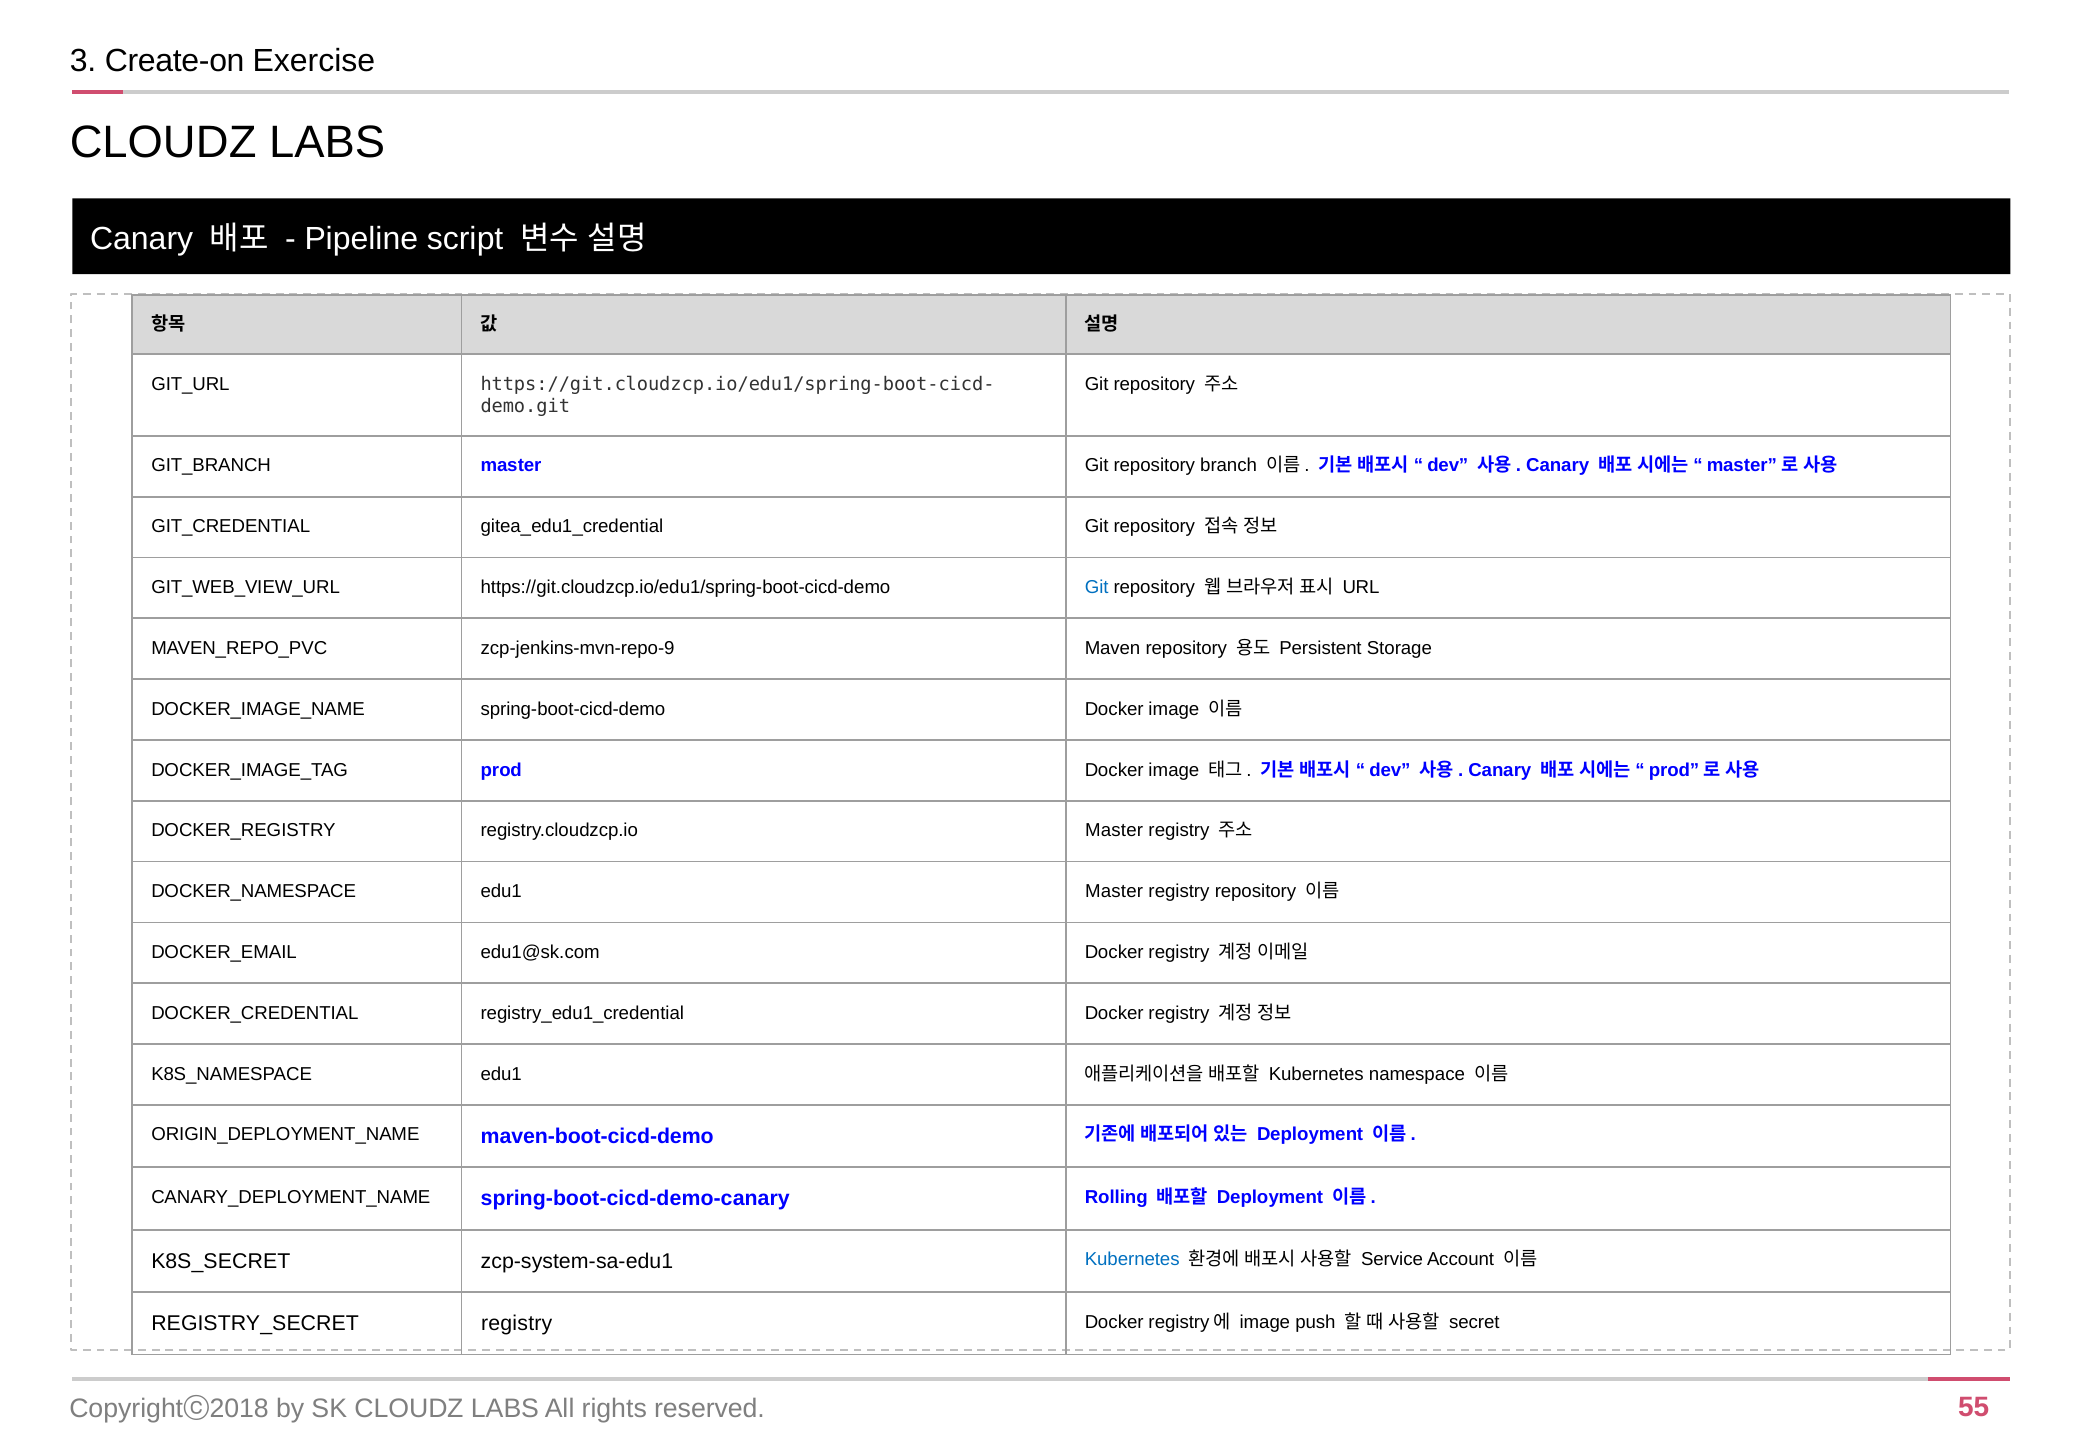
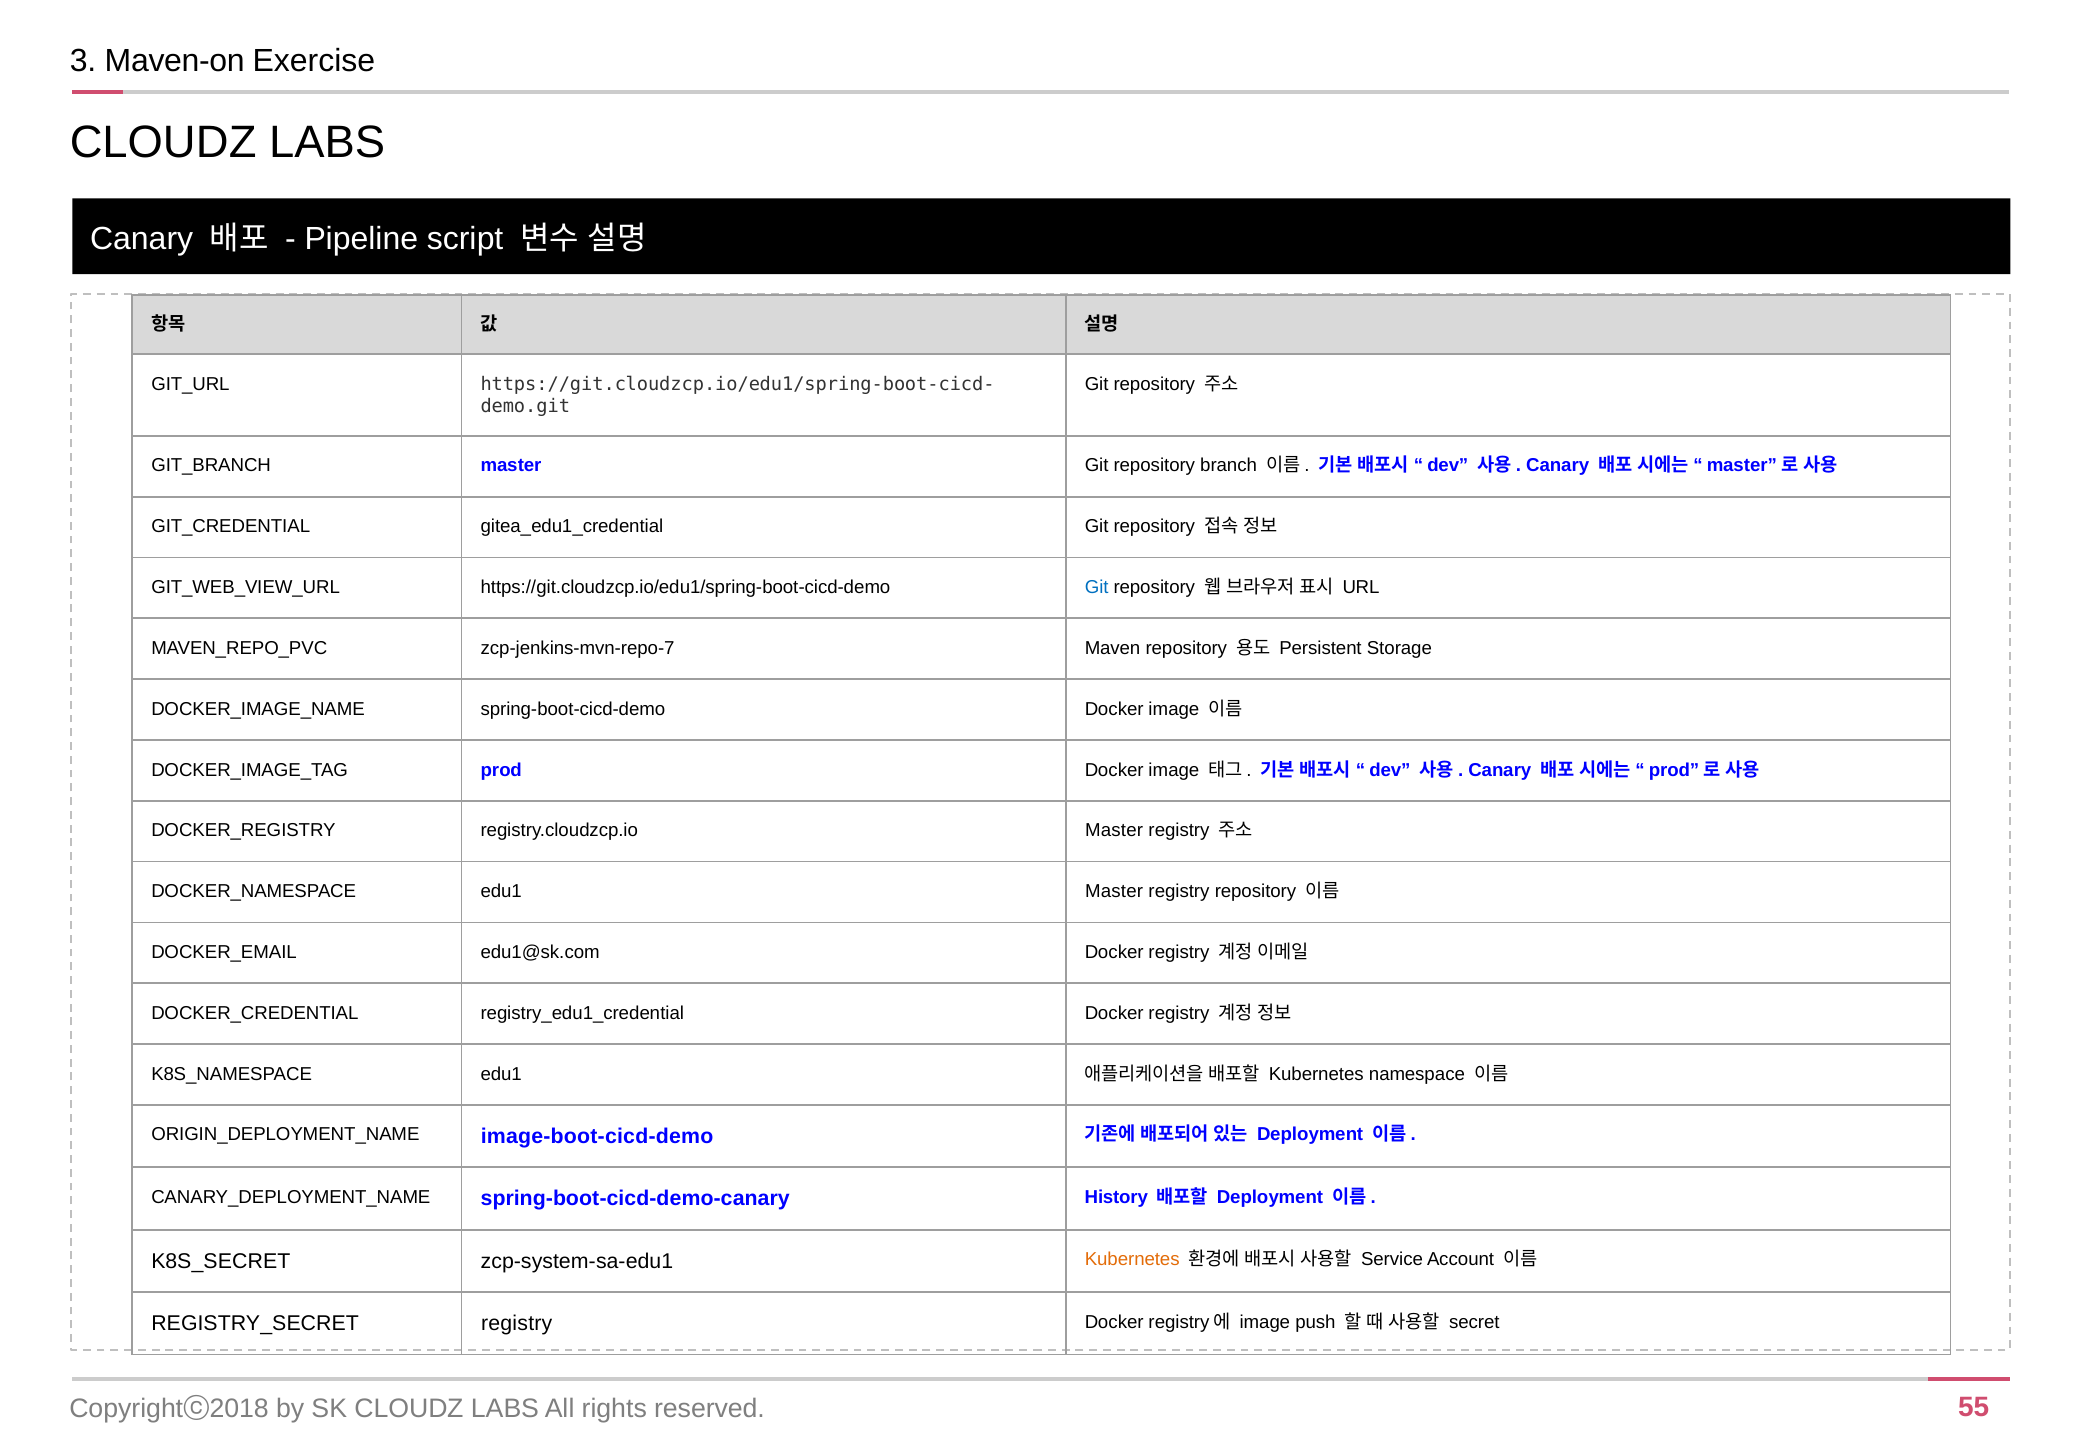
Create-on: Create-on -> Maven-on
zcp-jenkins-mvn-repo-9: zcp-jenkins-mvn-repo-9 -> zcp-jenkins-mvn-repo-7
maven-boot-cicd-demo: maven-boot-cicd-demo -> image-boot-cicd-demo
Rolling: Rolling -> History
Kubernetes at (1132, 1259) colour: blue -> orange
